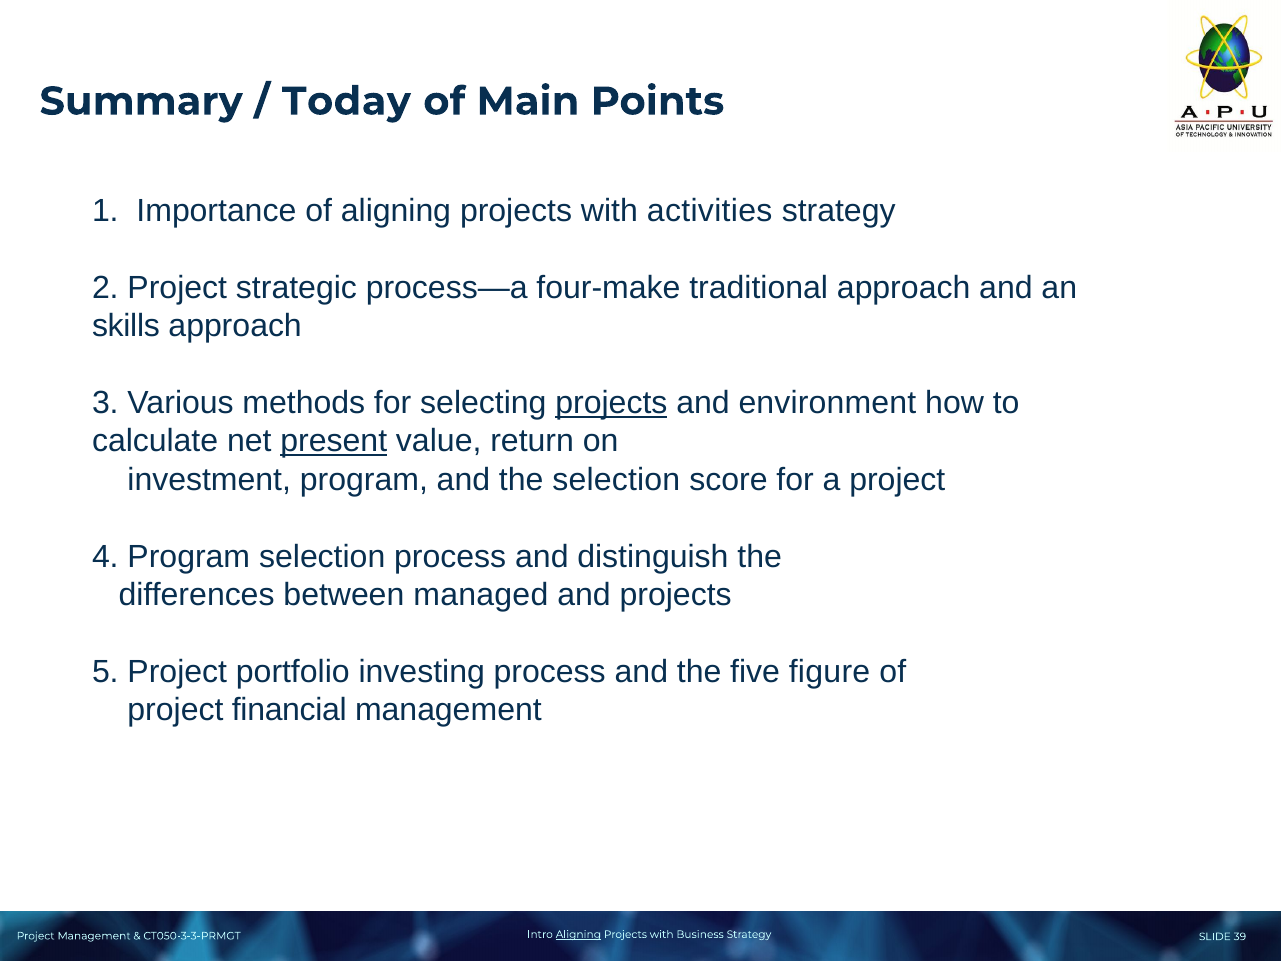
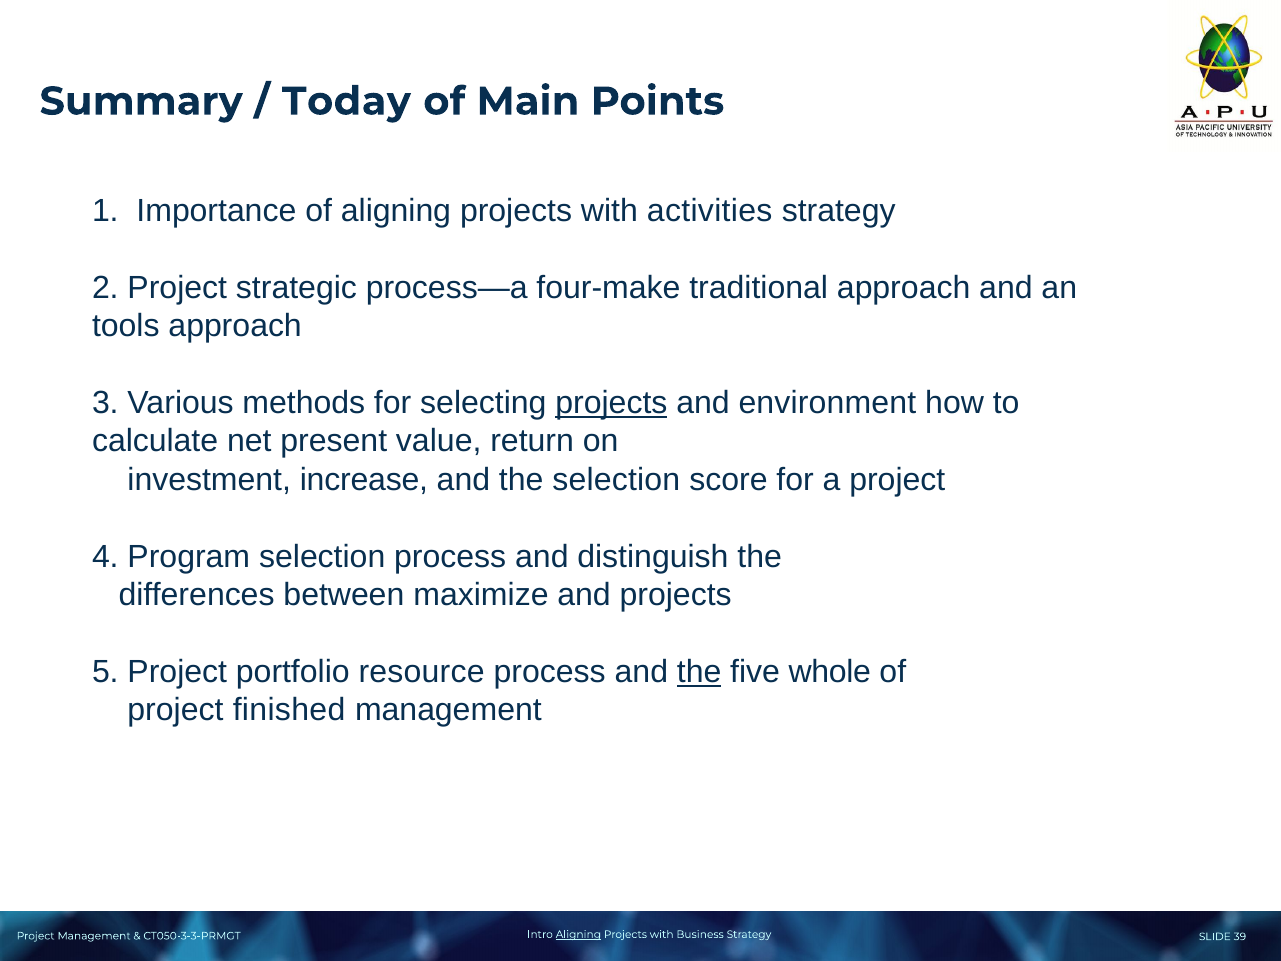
skills: skills -> tools
present underline: present -> none
investment program: program -> increase
managed: managed -> maximize
investing: investing -> resource
the at (699, 672) underline: none -> present
figure: figure -> whole
financial: financial -> finished
